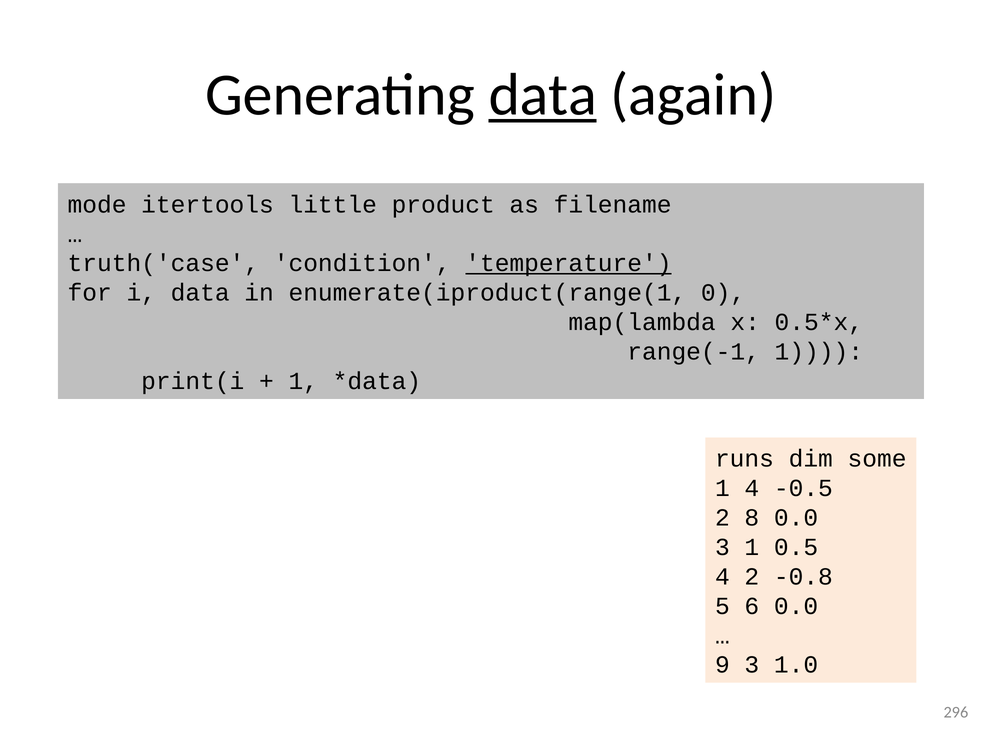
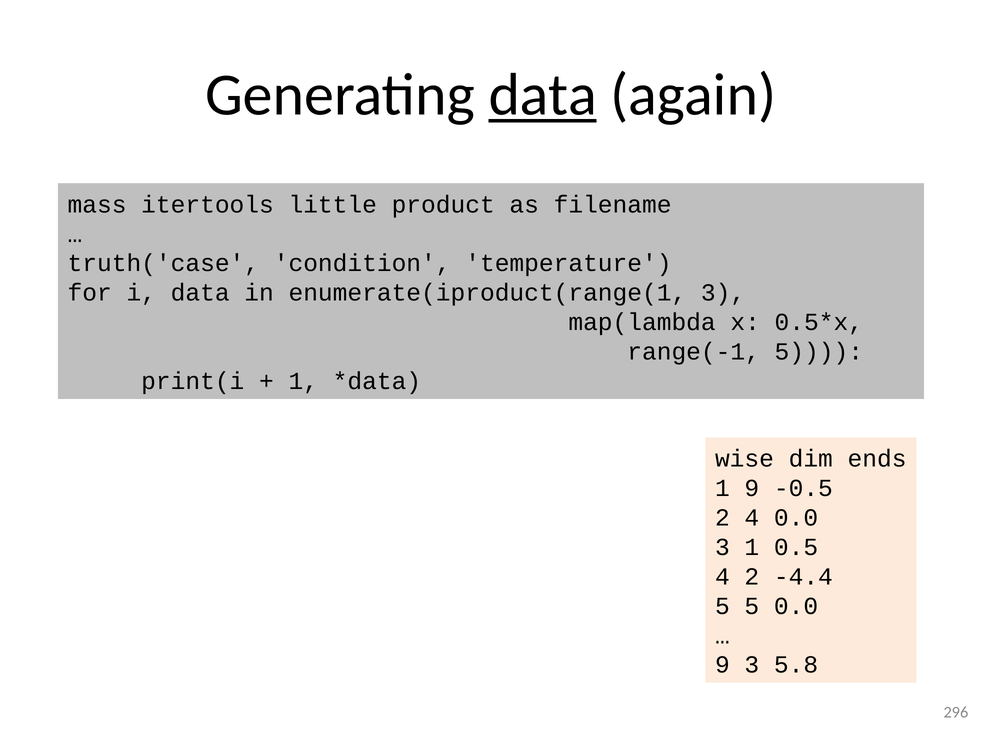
mode: mode -> mass
temperature underline: present -> none
enumerate(iproduct(range(1 0: 0 -> 3
range(-1 1: 1 -> 5
runs: runs -> wise
some: some -> ends
1 4: 4 -> 9
2 8: 8 -> 4
-0.8: -0.8 -> -4.4
5 6: 6 -> 5
1.0: 1.0 -> 5.8
